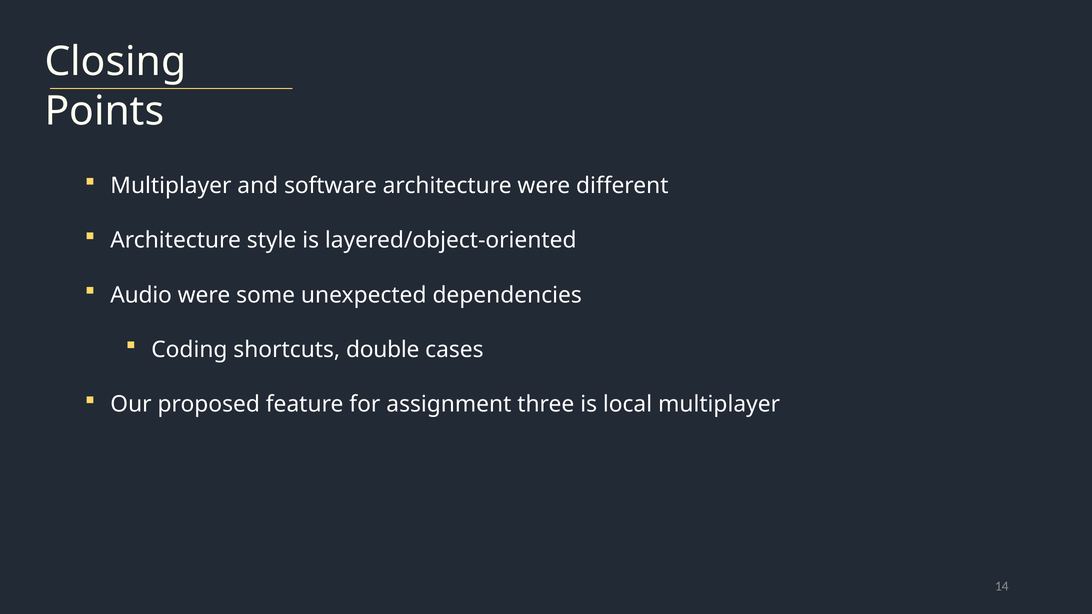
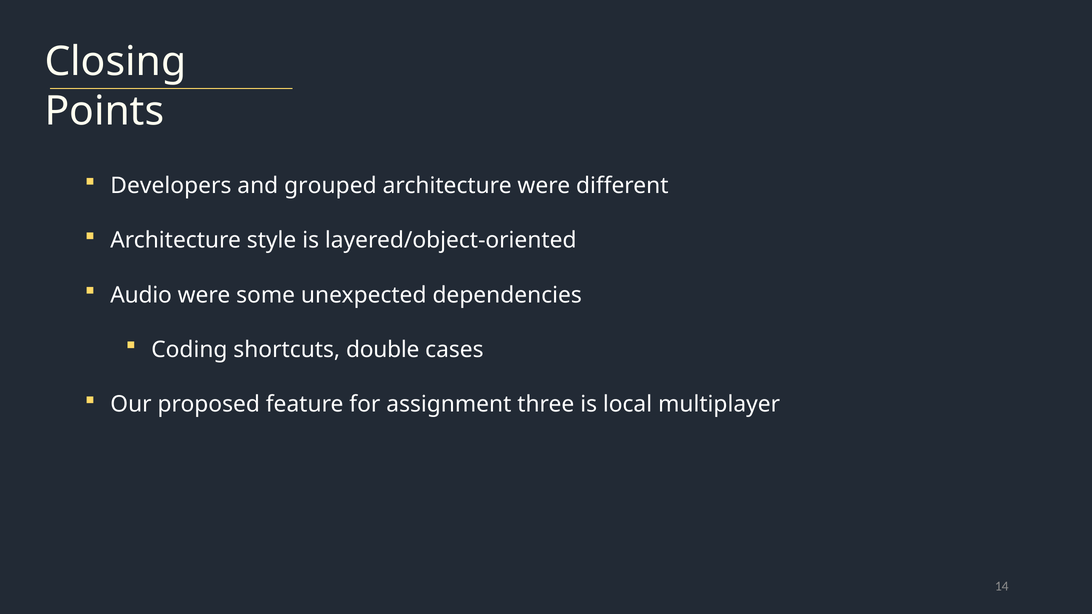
Multiplayer at (171, 186): Multiplayer -> Developers
software: software -> grouped
